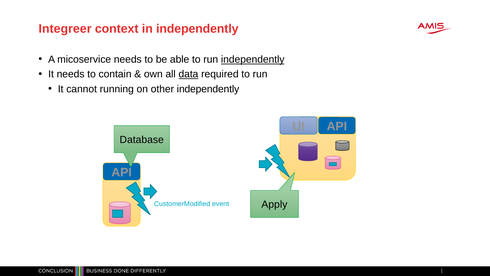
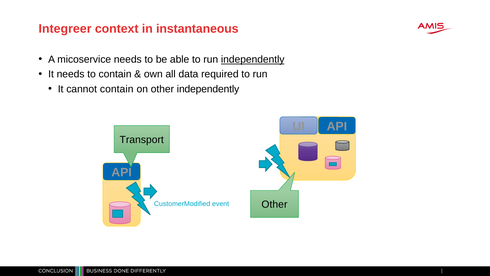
in independently: independently -> instantaneous
data underline: present -> none
cannot running: running -> contain
Database: Database -> Transport
Apply at (274, 204): Apply -> Other
